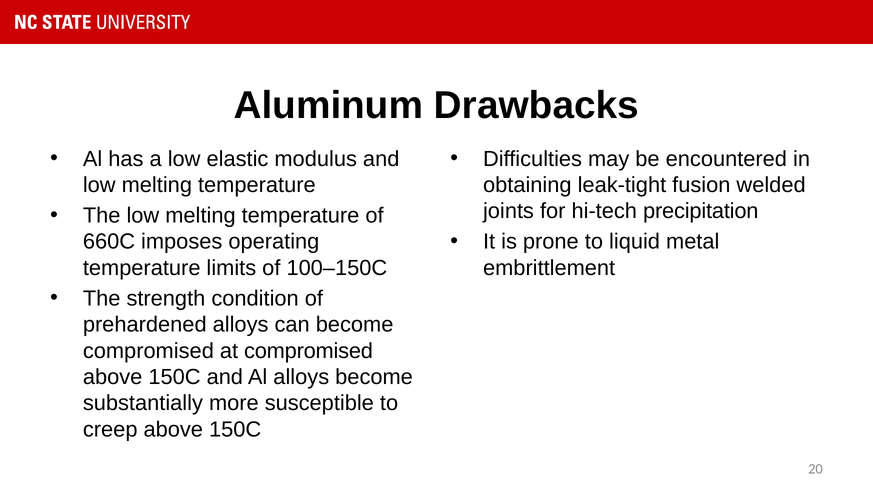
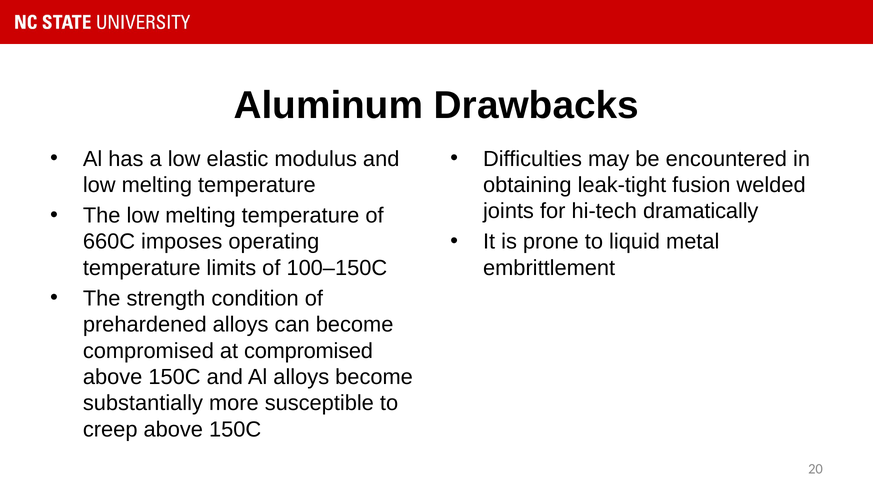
precipitation: precipitation -> dramatically
